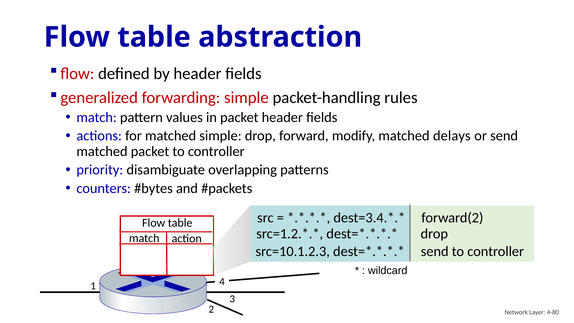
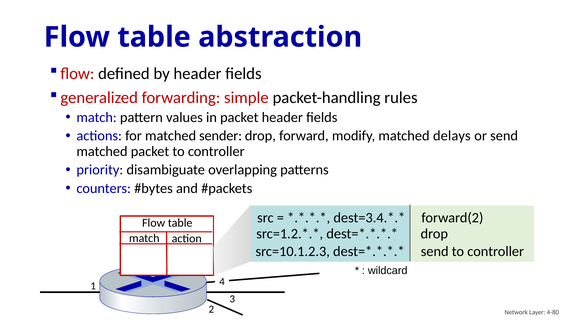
matched simple: simple -> sender
